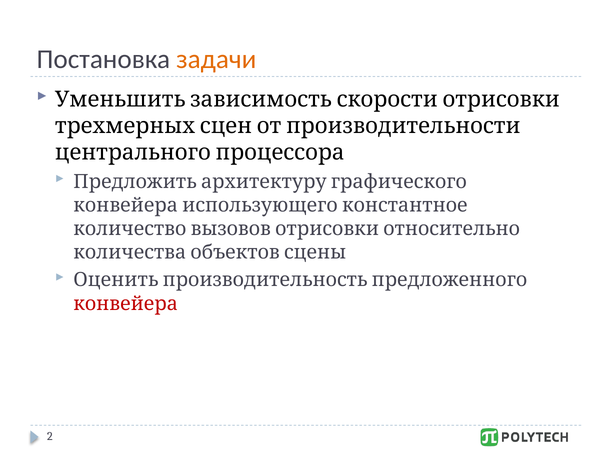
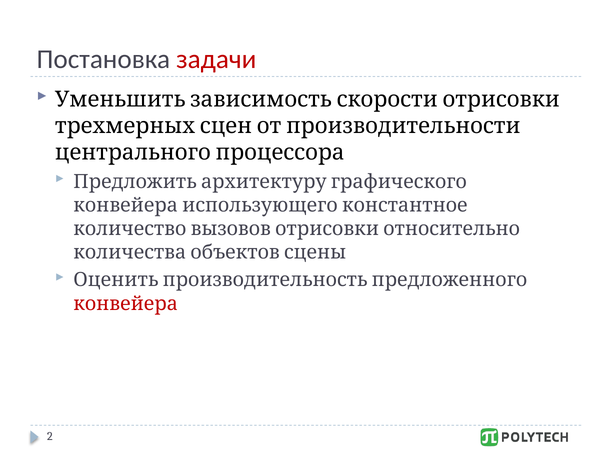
задачи colour: orange -> red
